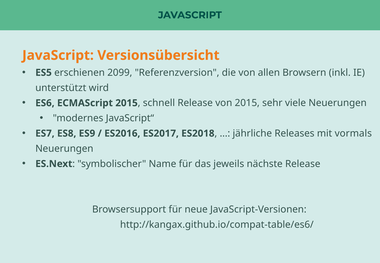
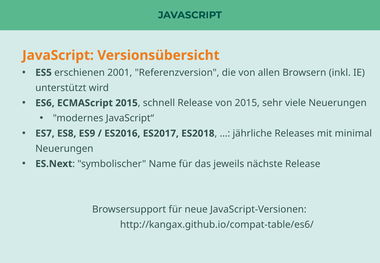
2099: 2099 -> 2001
vormals: vormals -> minimal
